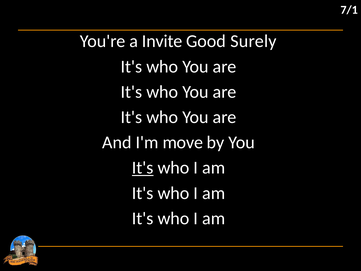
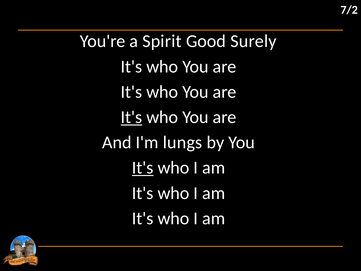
7/1: 7/1 -> 7/2
Invite: Invite -> Spirit
It's at (131, 117) underline: none -> present
move: move -> lungs
